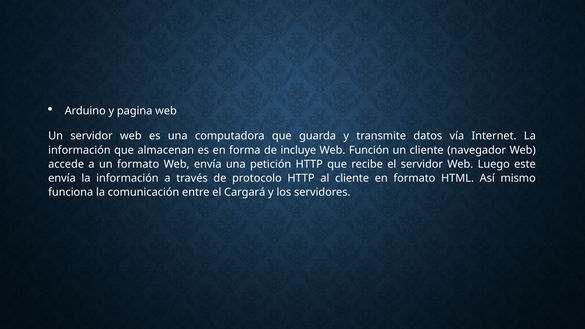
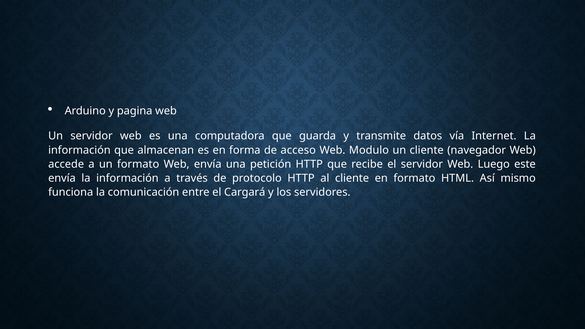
incluye: incluye -> acceso
Función: Función -> Modulo
